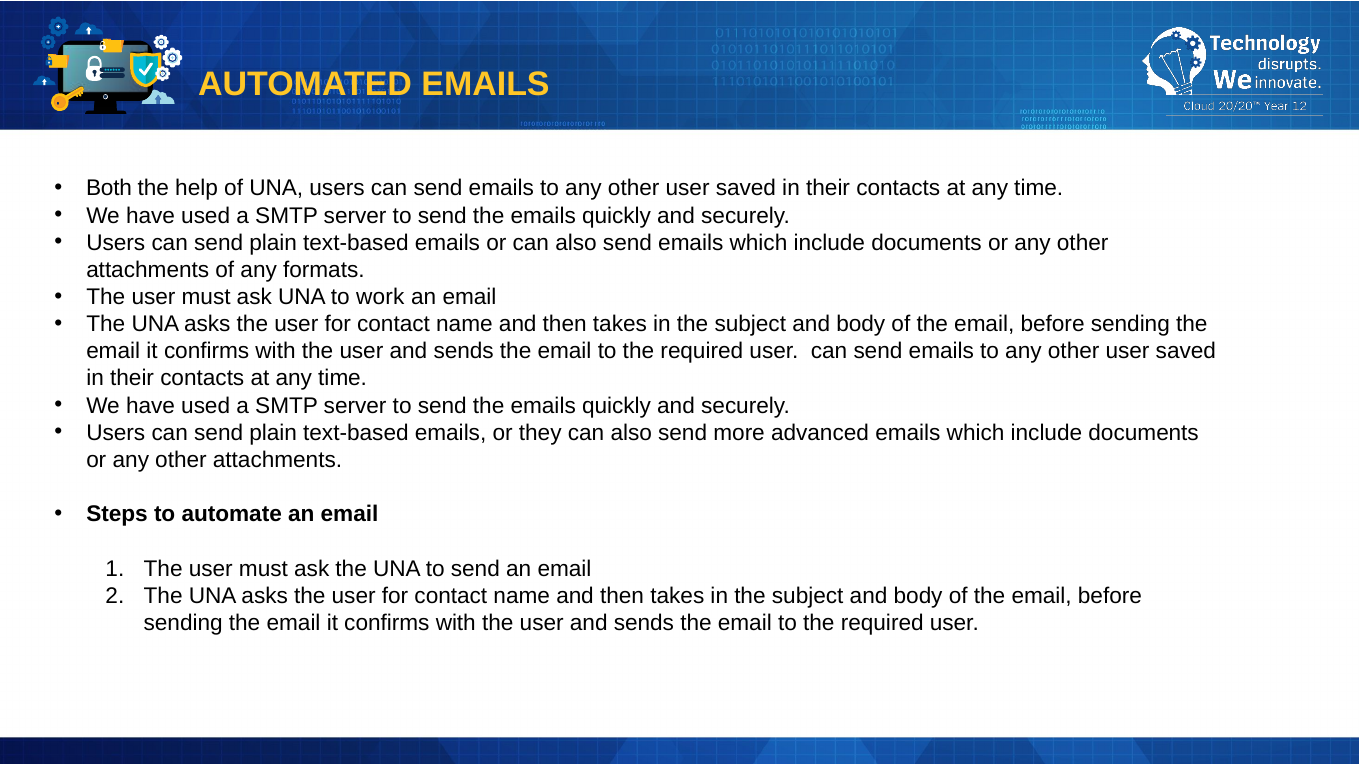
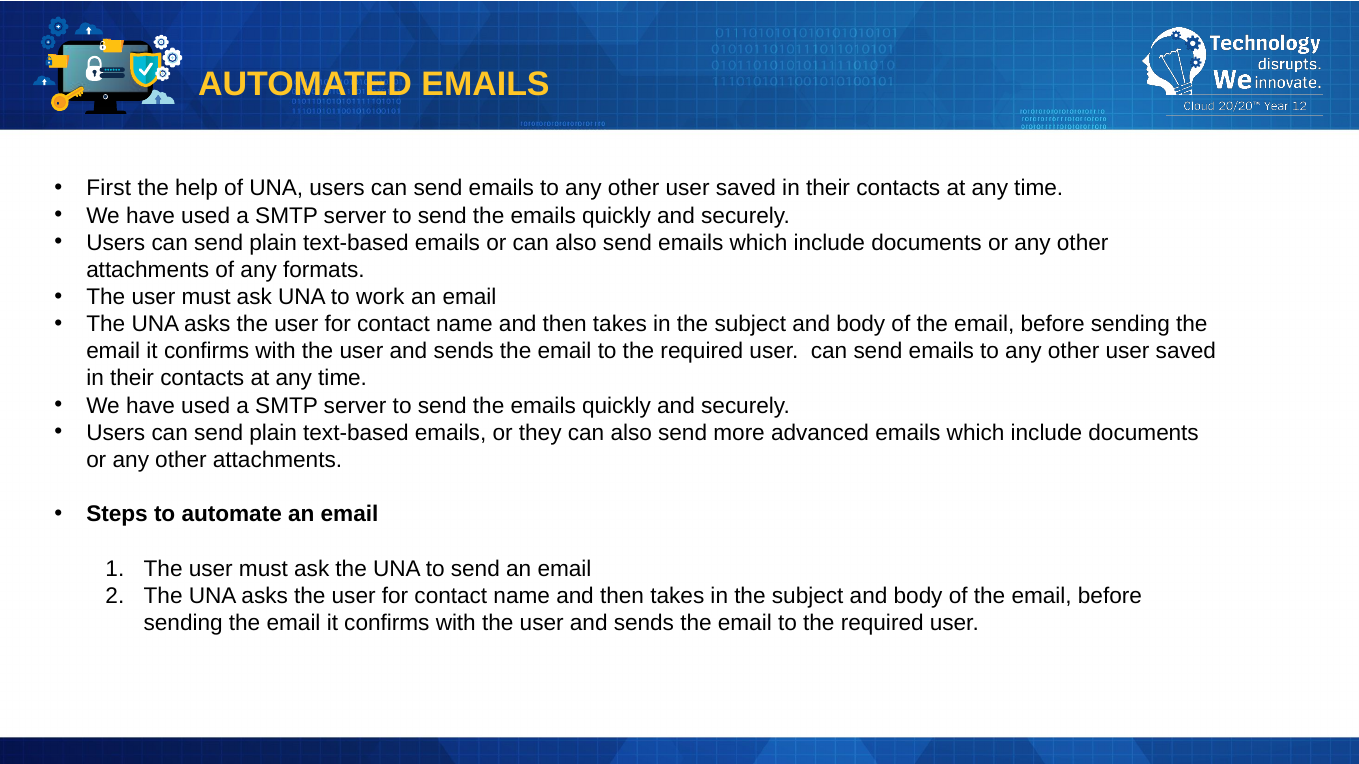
Both: Both -> First
